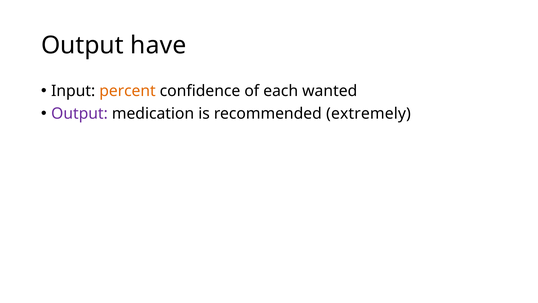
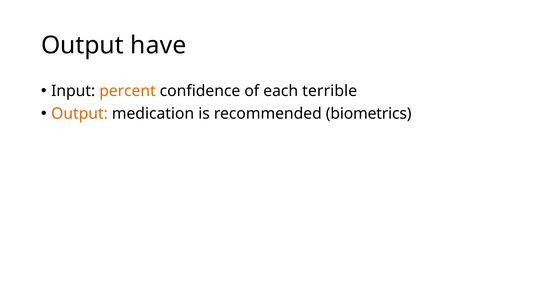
wanted: wanted -> terrible
Output at (79, 113) colour: purple -> orange
extremely: extremely -> biometrics
